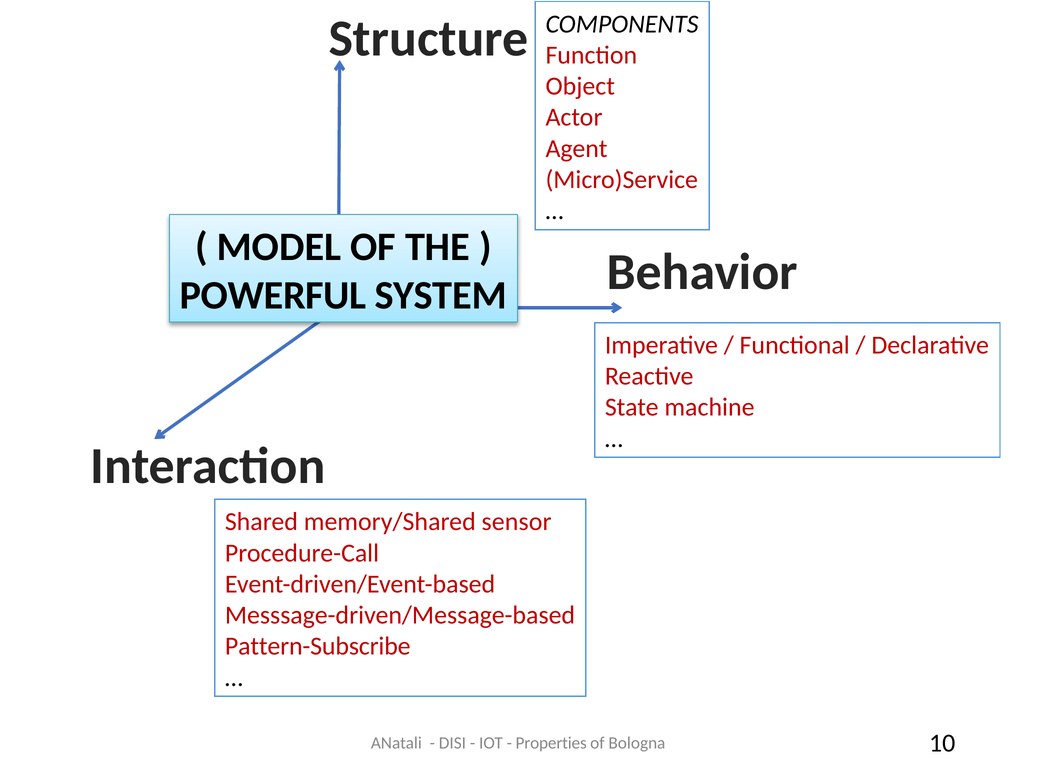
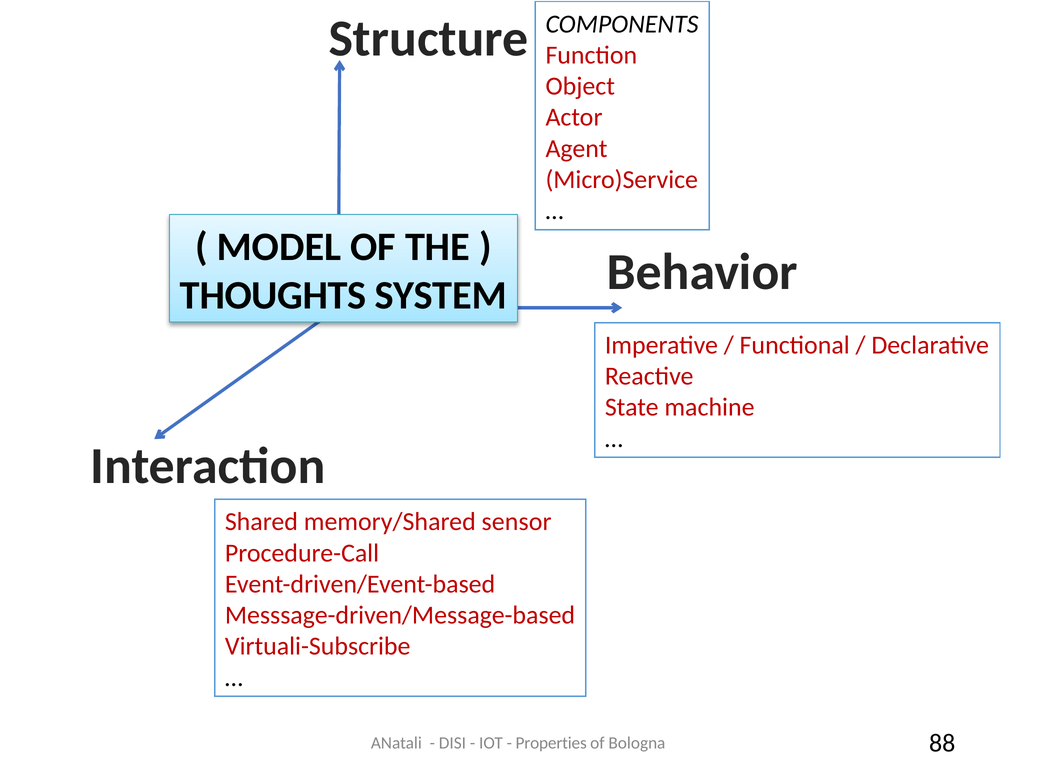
POWERFUL: POWERFUL -> THOUGHTS
Pattern-Subscribe: Pattern-Subscribe -> Virtuali-Subscribe
10: 10 -> 88
